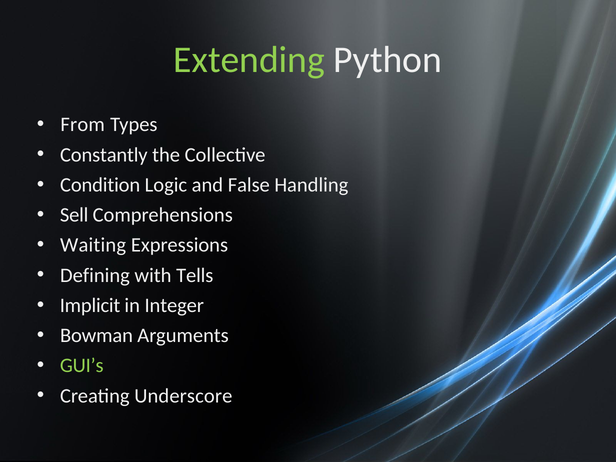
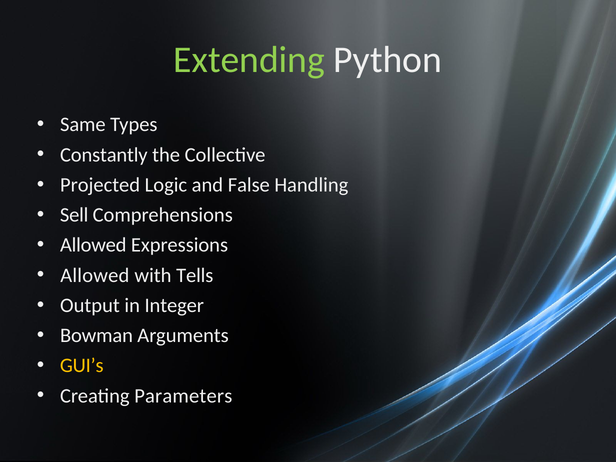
From: From -> Same
Condition: Condition -> Projected
Waiting at (93, 245): Waiting -> Allowed
Defining at (95, 275): Defining -> Allowed
Implicit: Implicit -> Output
GUI’s colour: light green -> yellow
Underscore: Underscore -> Parameters
